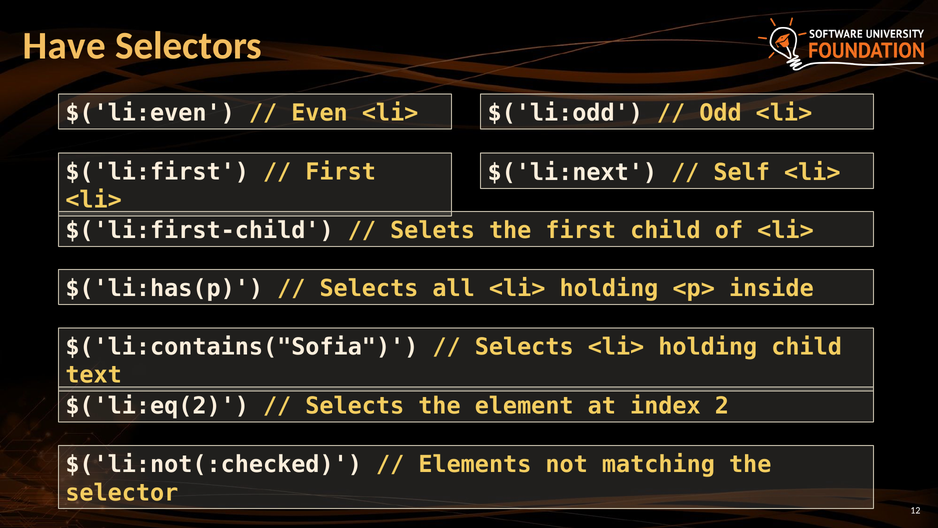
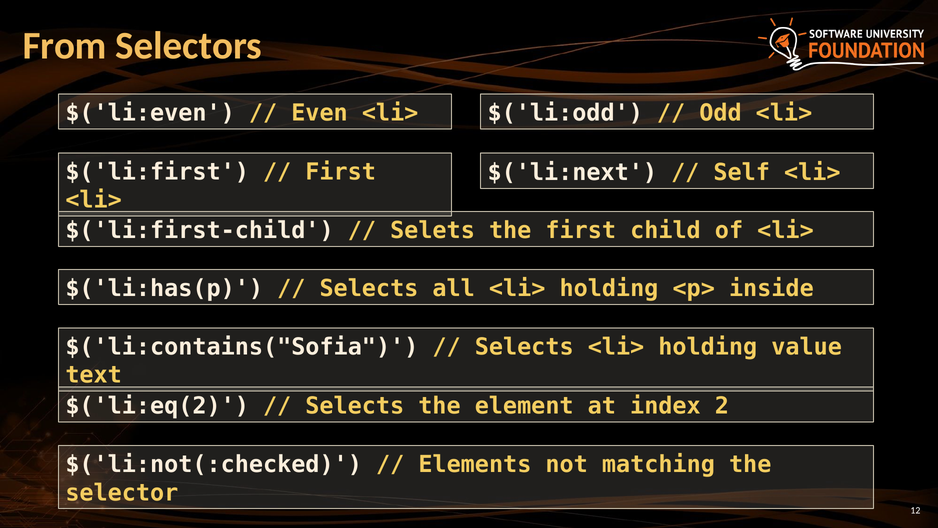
Have: Have -> From
holding child: child -> value
